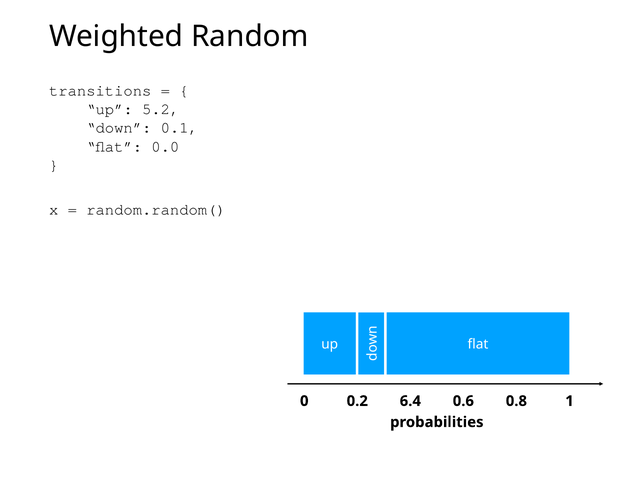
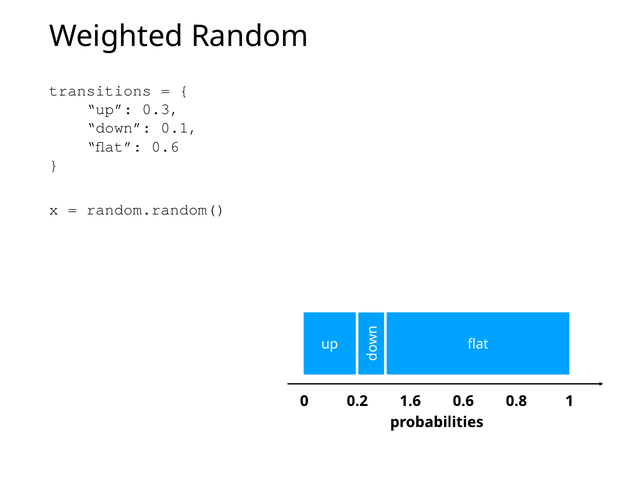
5.2: 5.2 -> 0.3
flat 0.0: 0.0 -> 0.6
6.4: 6.4 -> 1.6
